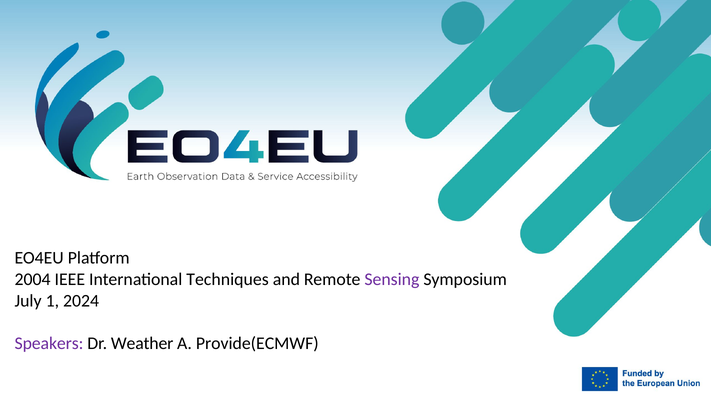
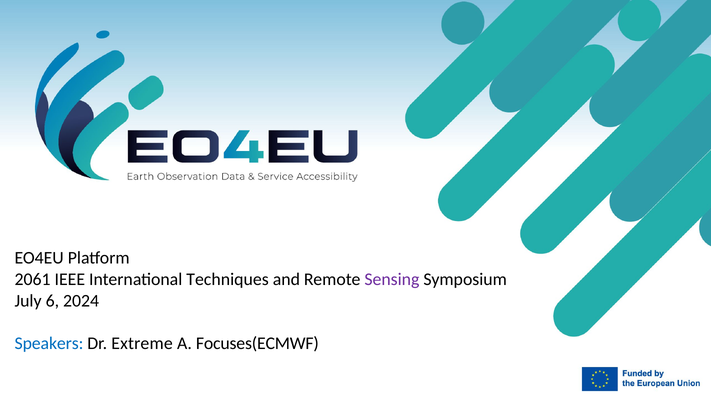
2004: 2004 -> 2061
1: 1 -> 6
Speakers colour: purple -> blue
Weather: Weather -> Extreme
Provide(ECMWF: Provide(ECMWF -> Focuses(ECMWF
